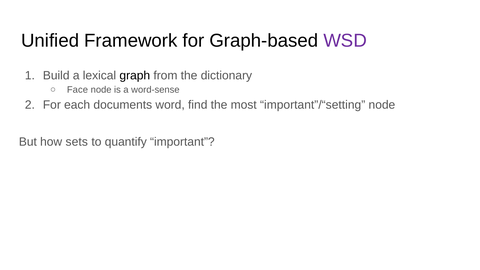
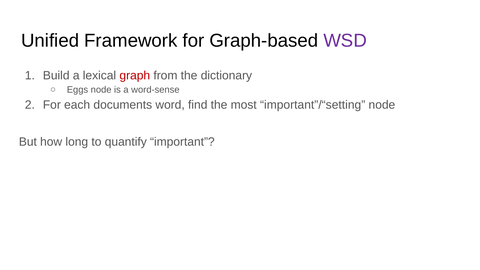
graph colour: black -> red
Face: Face -> Eggs
sets: sets -> long
